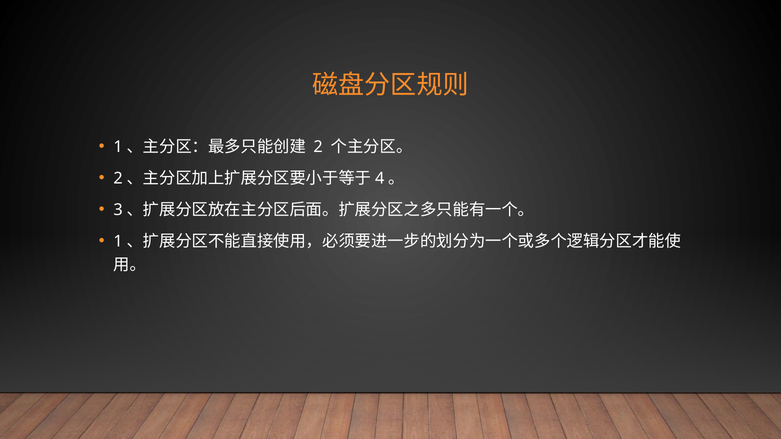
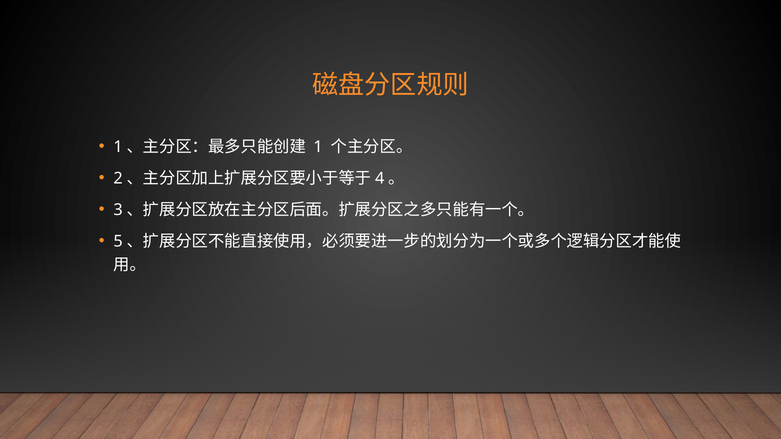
2 at (318, 147): 2 -> 1
1 at (118, 242): 1 -> 5
